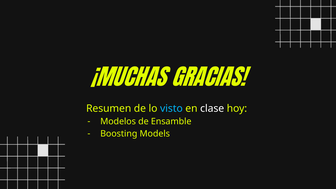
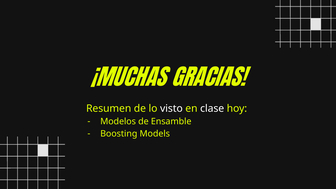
visto colour: light blue -> white
